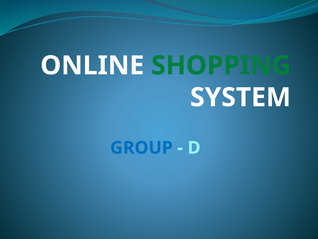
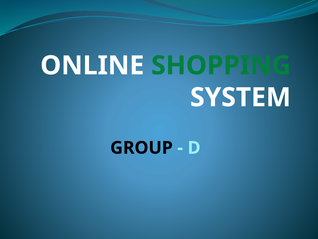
GROUP colour: blue -> black
